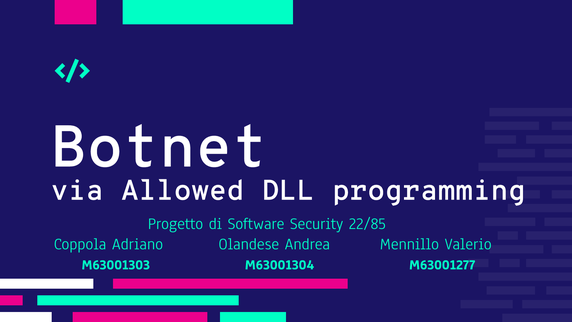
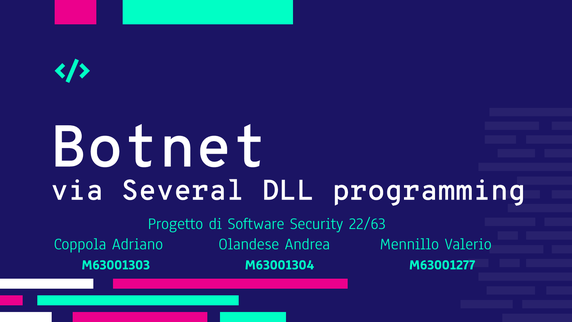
Allowed: Allowed -> Several
22/85: 22/85 -> 22/63
